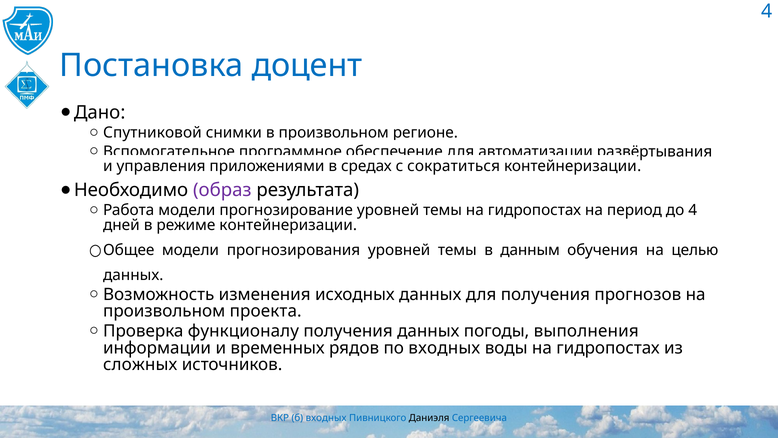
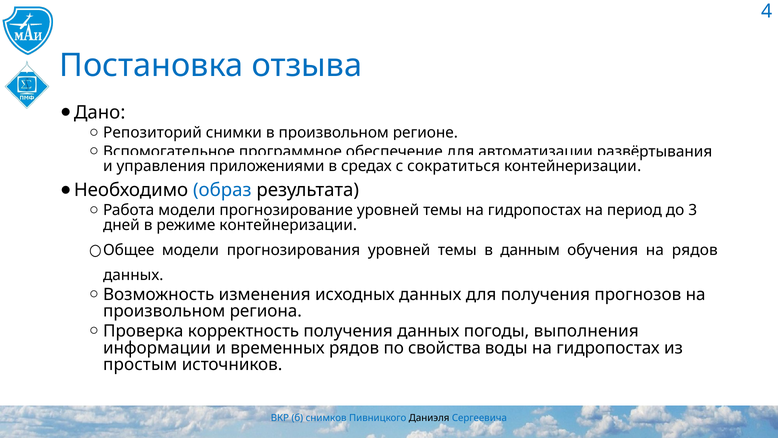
доцент: доцент -> отзыва
Спутниковой: Спутниковой -> Репозиторий
образ colour: purple -> blue
до 4: 4 -> 3
на целью: целью -> рядов
проекта: проекта -> региона
функционалу: функционалу -> корректность
по входных: входных -> свойства
сложных: сложных -> простым
б входных: входных -> снимков
